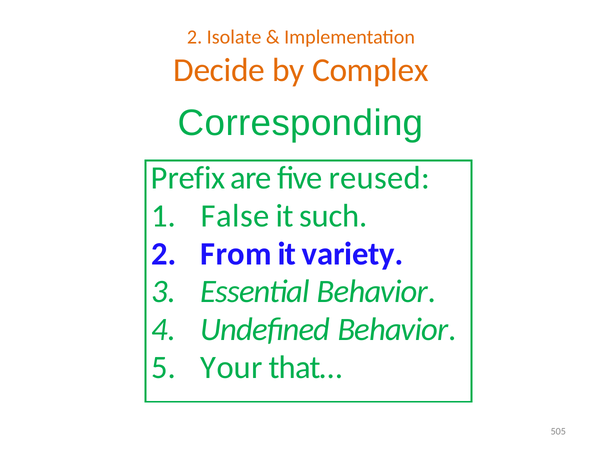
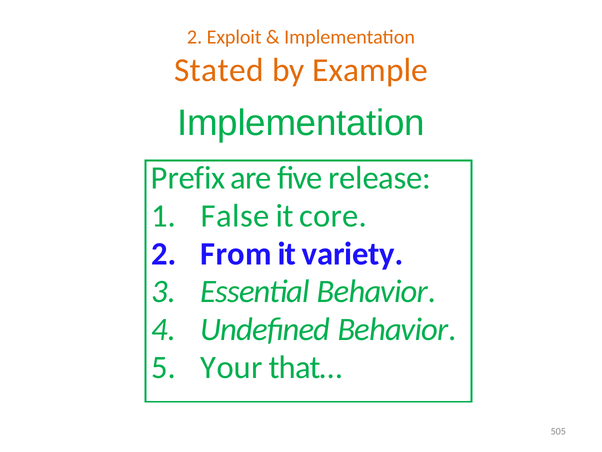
Isolate: Isolate -> Exploit
Decide: Decide -> Stated
Complex: Complex -> Example
Corresponding at (301, 123): Corresponding -> Implementation
reused: reused -> release
such: such -> core
